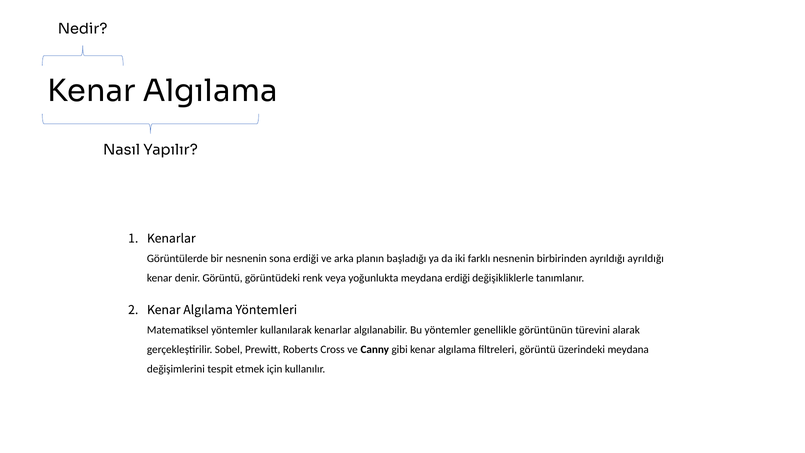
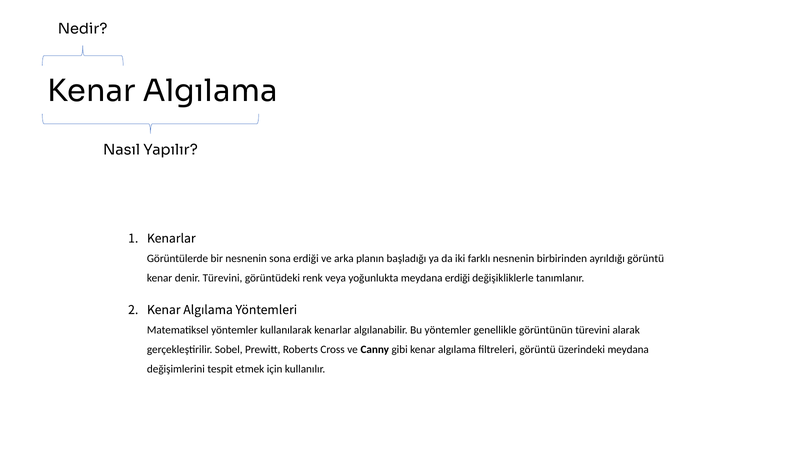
ayrıldığı ayrıldığı: ayrıldığı -> görüntü
denir Görüntü: Görüntü -> Türevini
